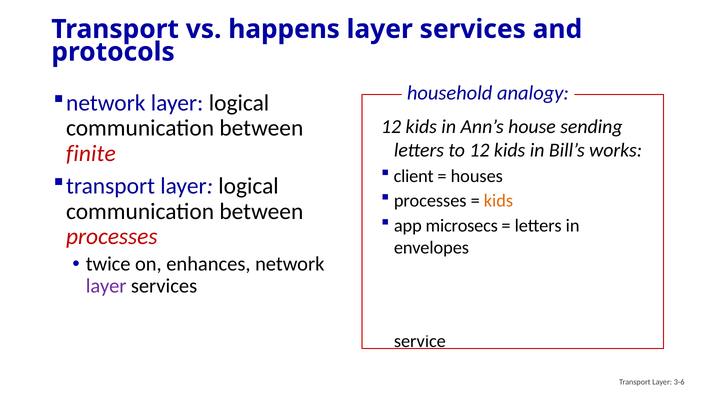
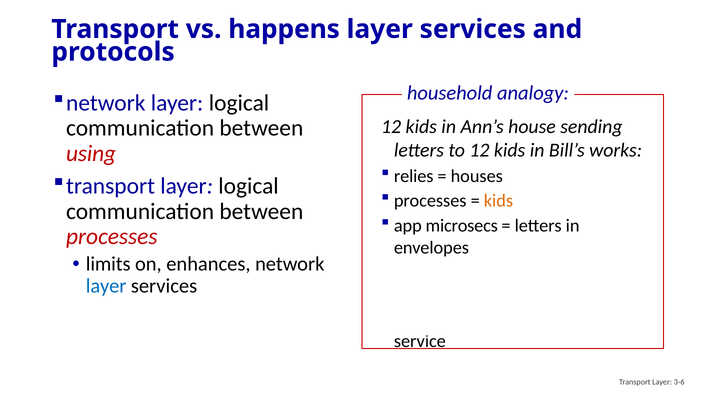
finite: finite -> using
client: client -> relies
twice: twice -> limits
layer at (106, 286) colour: purple -> blue
